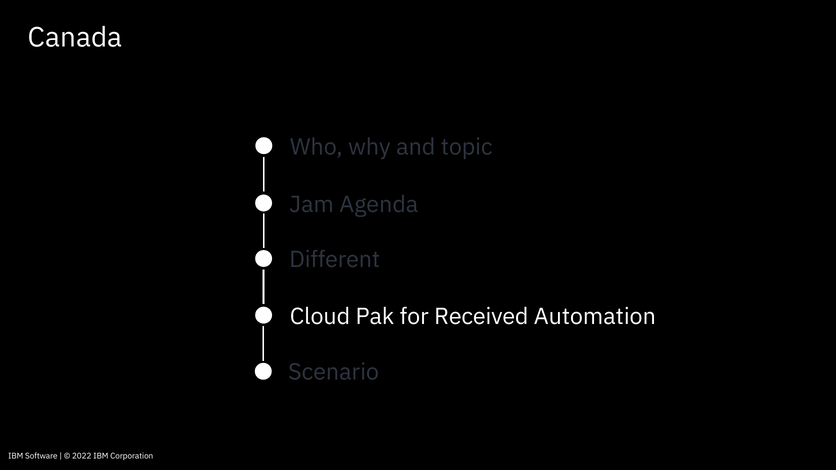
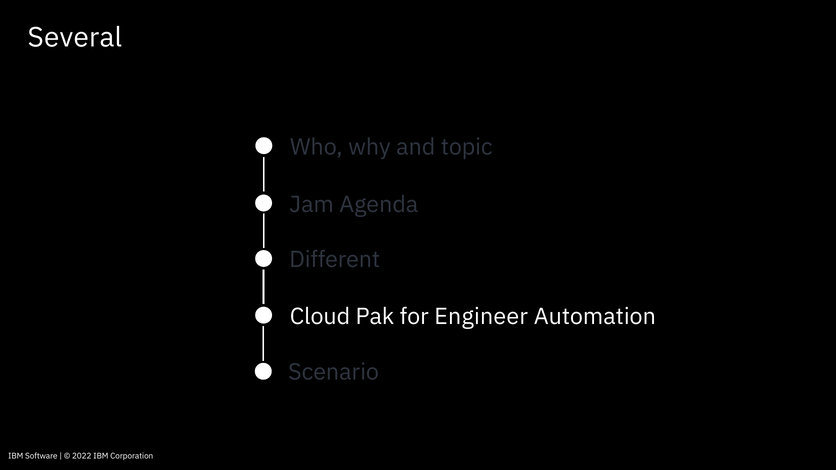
Canada: Canada -> Several
Received: Received -> Engineer
